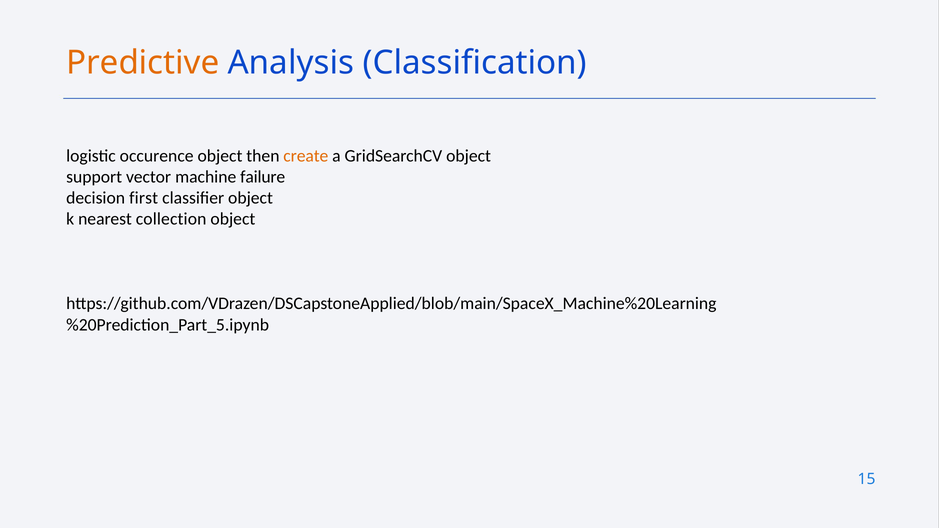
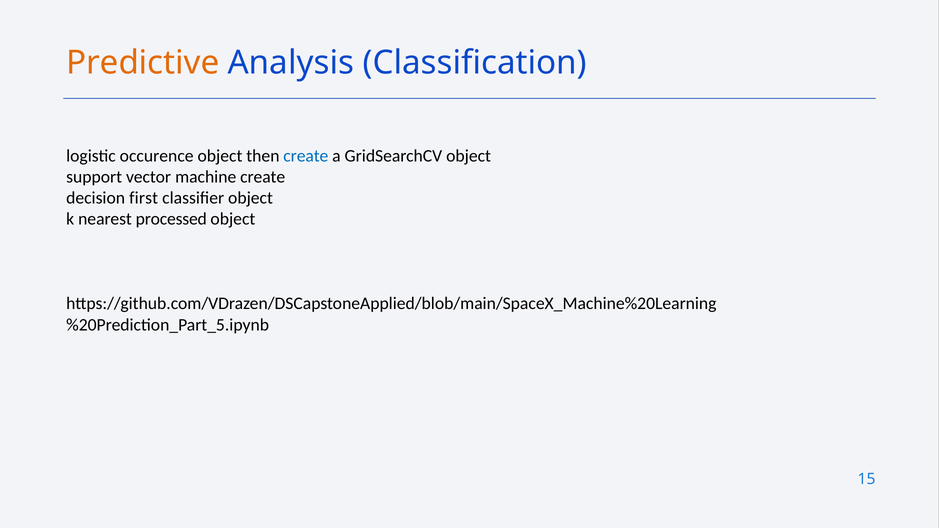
create at (306, 156) colour: orange -> blue
machine failure: failure -> create
collection: collection -> processed
